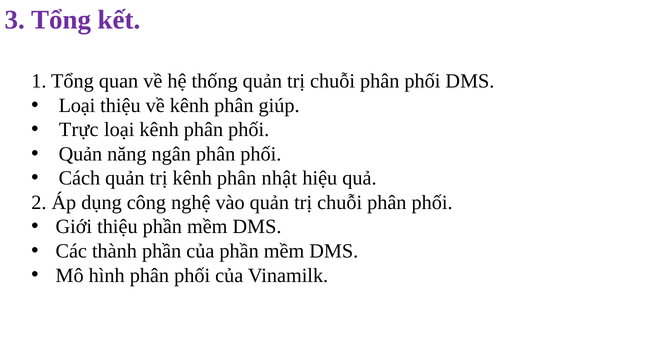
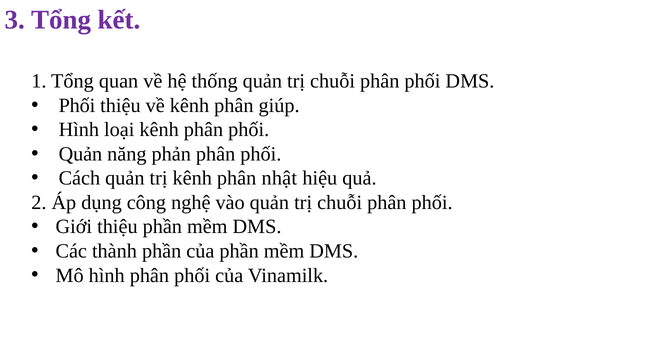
Loại at (77, 106): Loại -> Phối
Trực at (79, 130): Trực -> Hình
ngân: ngân -> phản
